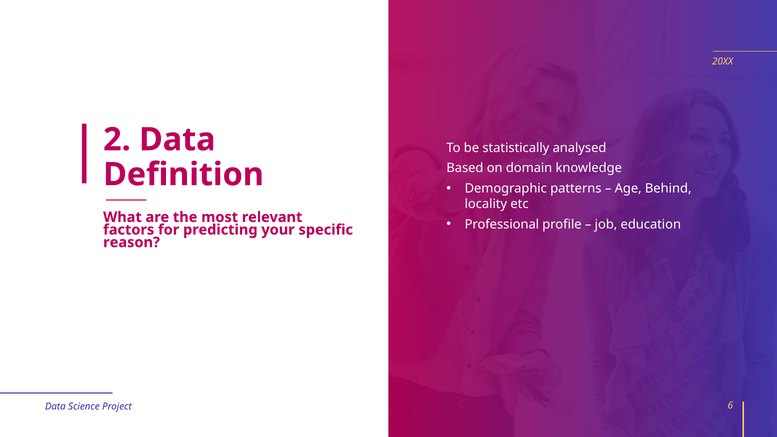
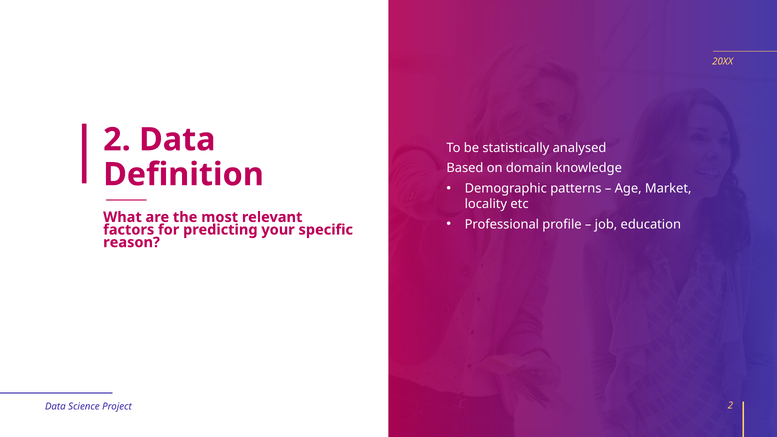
Behind: Behind -> Market
Project 6: 6 -> 2
